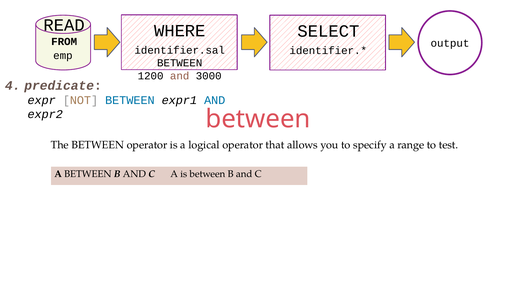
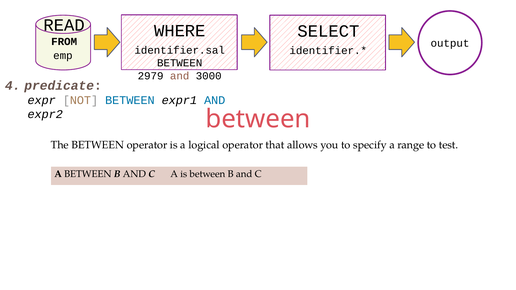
1200: 1200 -> 2979
